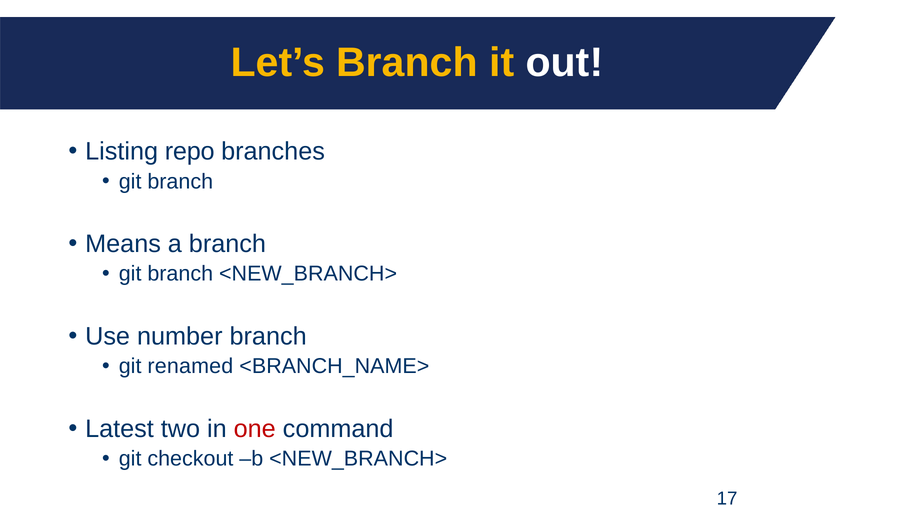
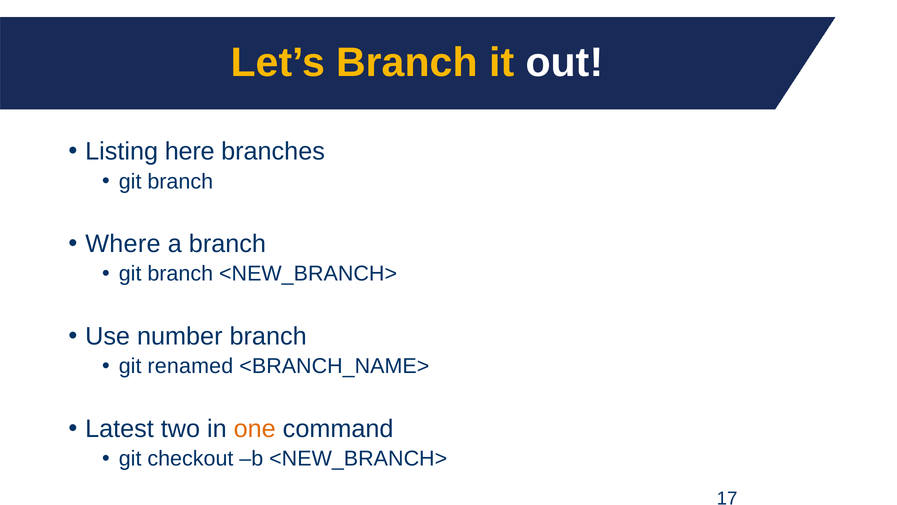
repo: repo -> here
Means: Means -> Where
one colour: red -> orange
